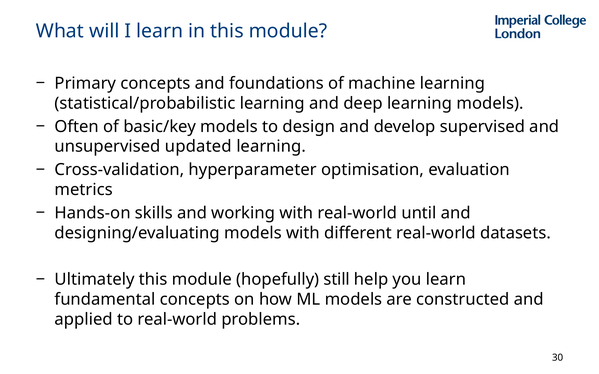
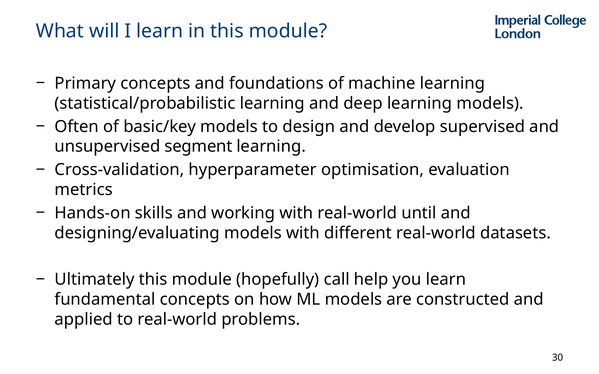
updated: updated -> segment
still: still -> call
